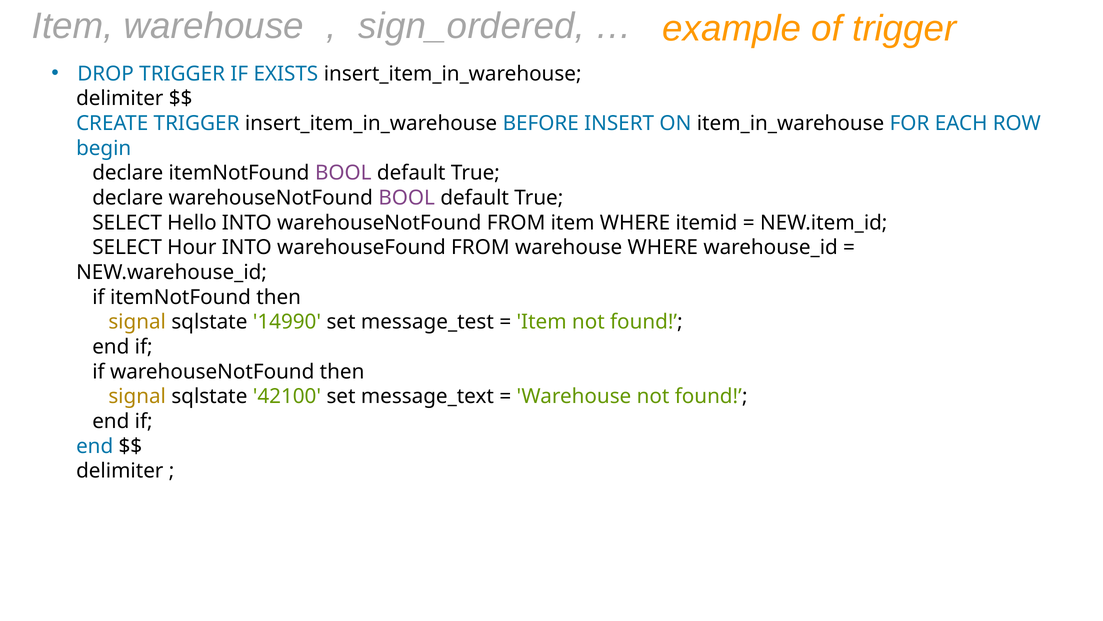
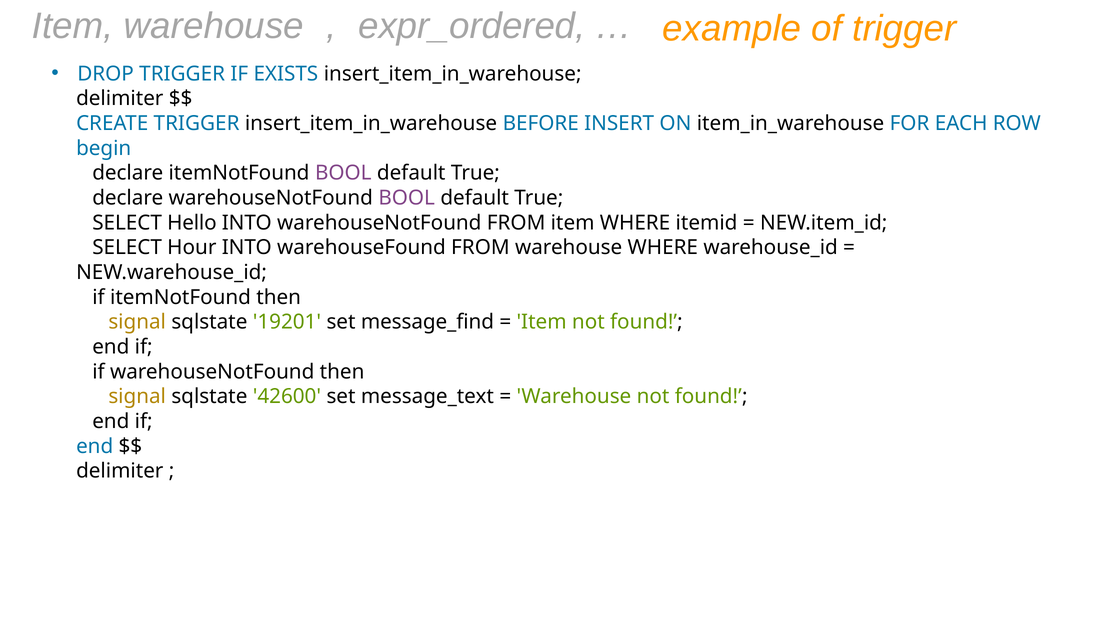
sign_ordered: sign_ordered -> expr_ordered
14990: 14990 -> 19201
message_test: message_test -> message_find
42100: 42100 -> 42600
